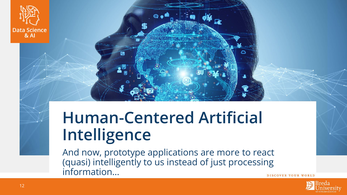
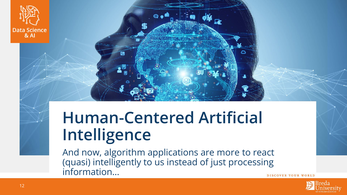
prototype: prototype -> algorithm
